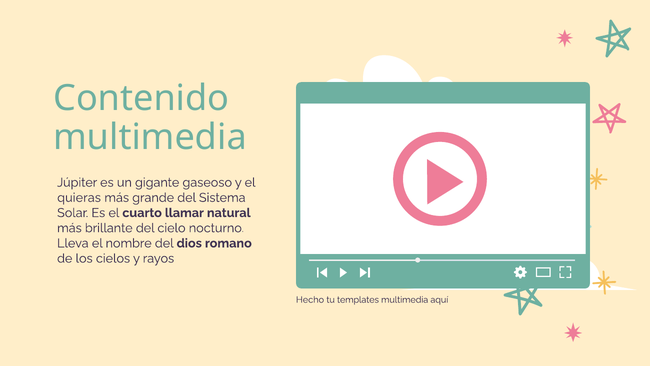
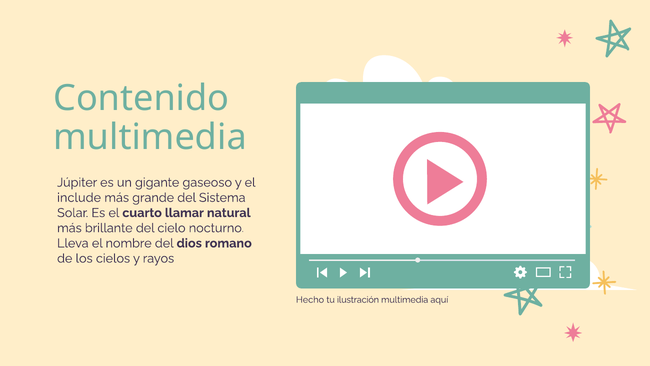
quieras: quieras -> include
templates: templates -> ilustración
